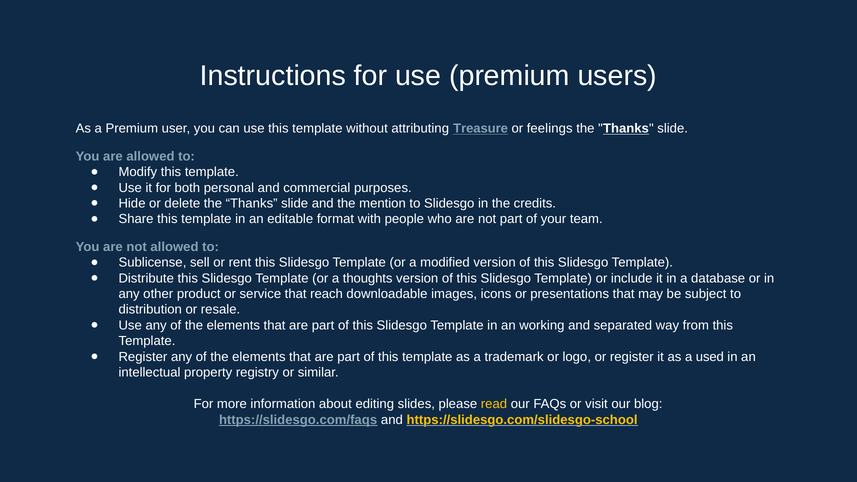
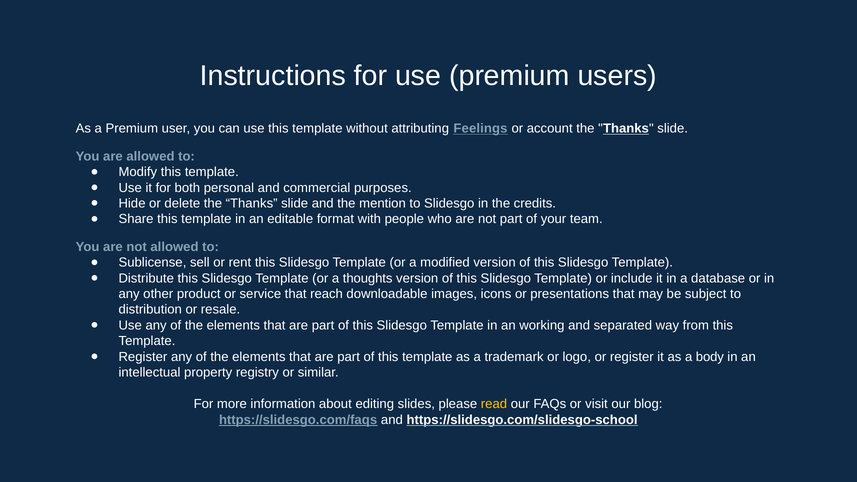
Treasure: Treasure -> Feelings
feelings: feelings -> account
used: used -> body
https://slidesgo.com/slidesgo-school colour: yellow -> white
